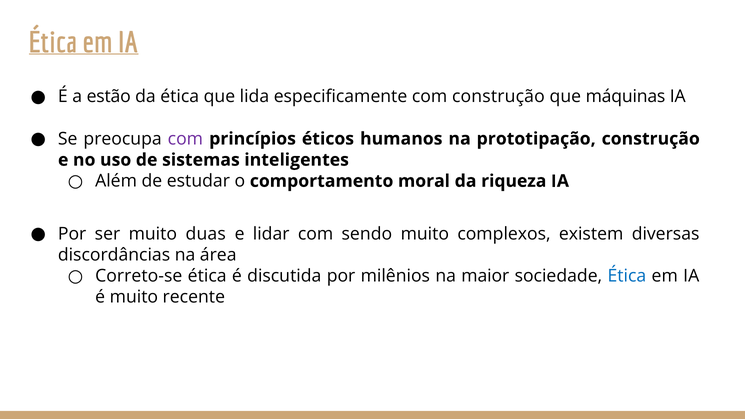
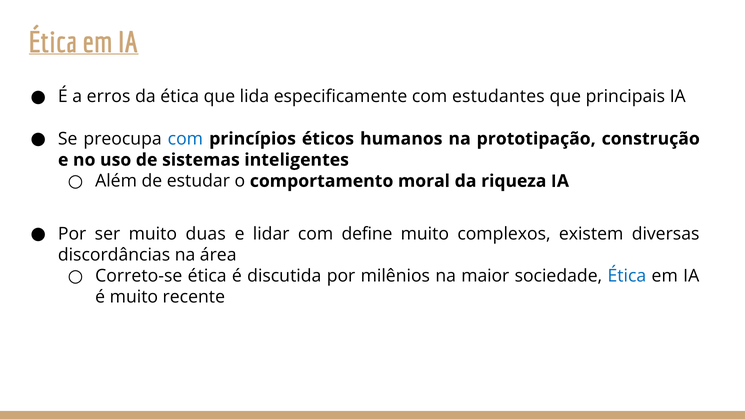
estão: estão -> erros
com construção: construção -> estudantes
máquinas: máquinas -> principais
com at (185, 139) colour: purple -> blue
sendo: sendo -> define
